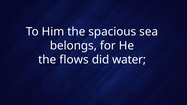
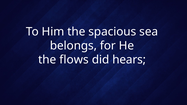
water: water -> hears
